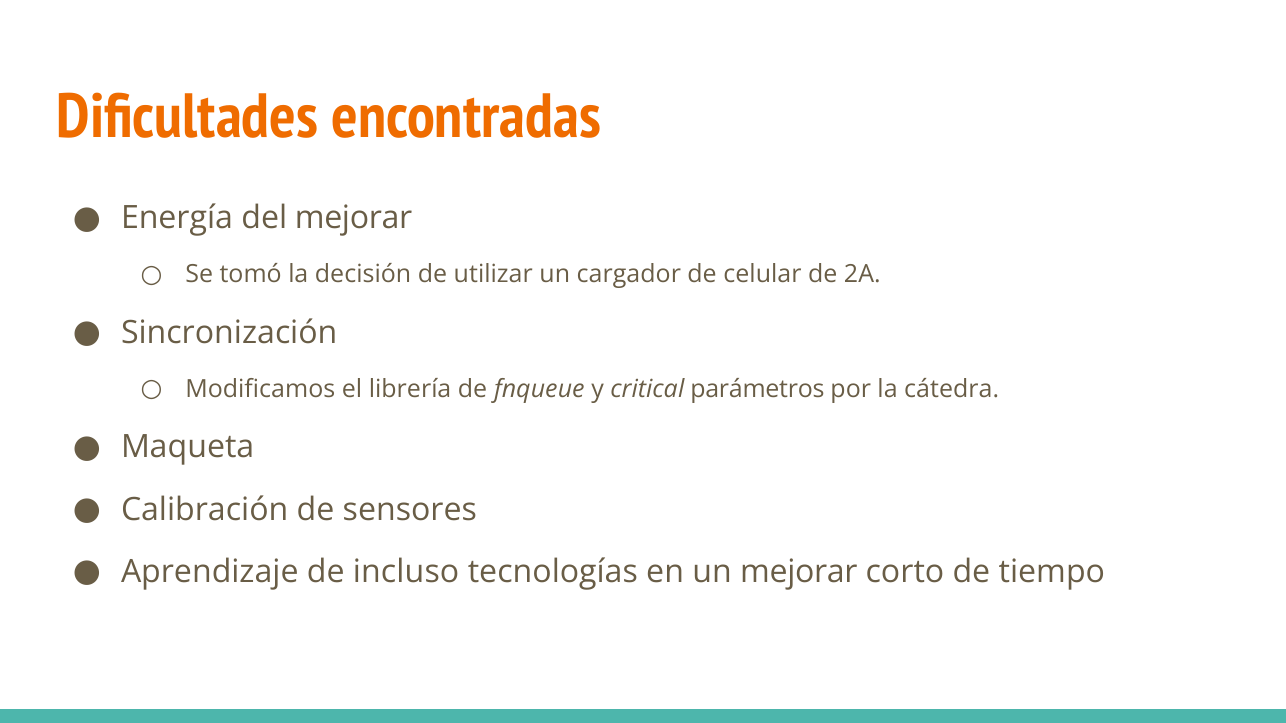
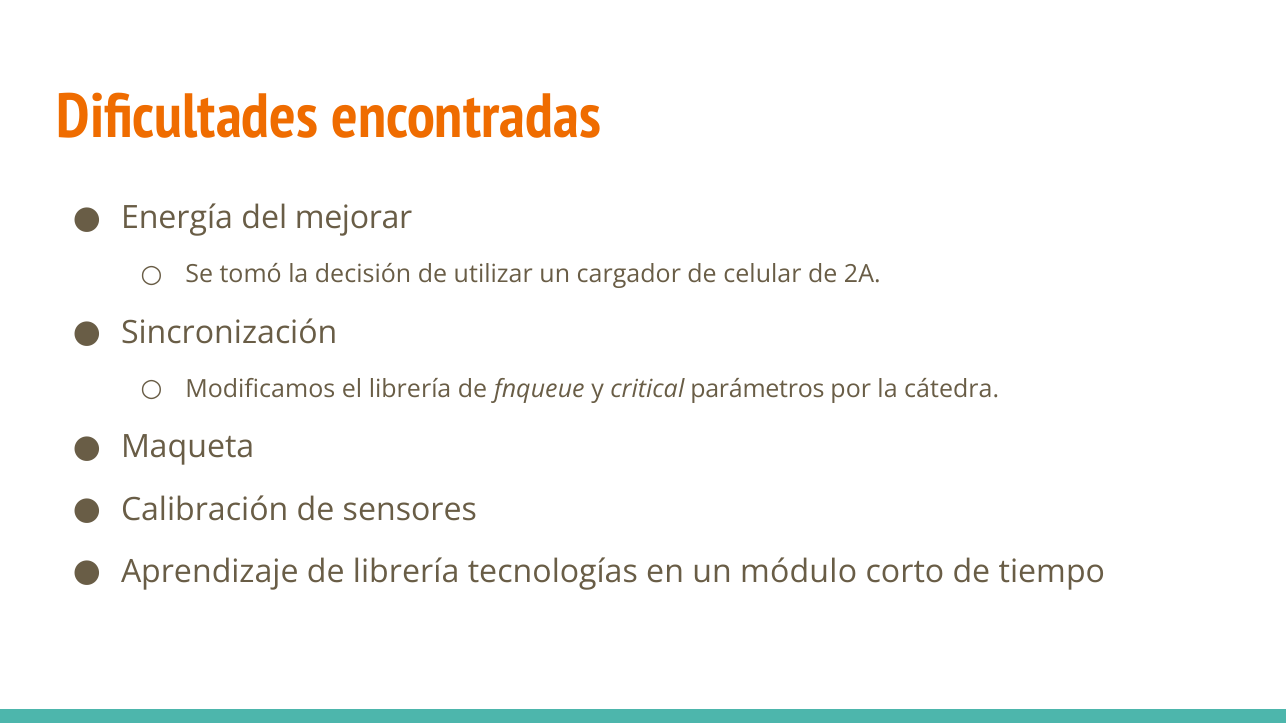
de incluso: incluso -> librería
un mejorar: mejorar -> módulo
